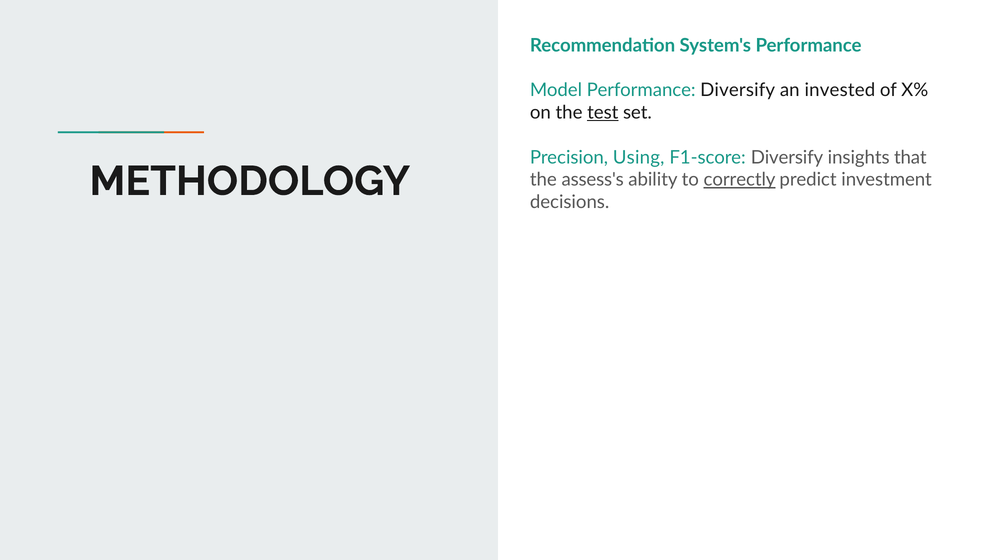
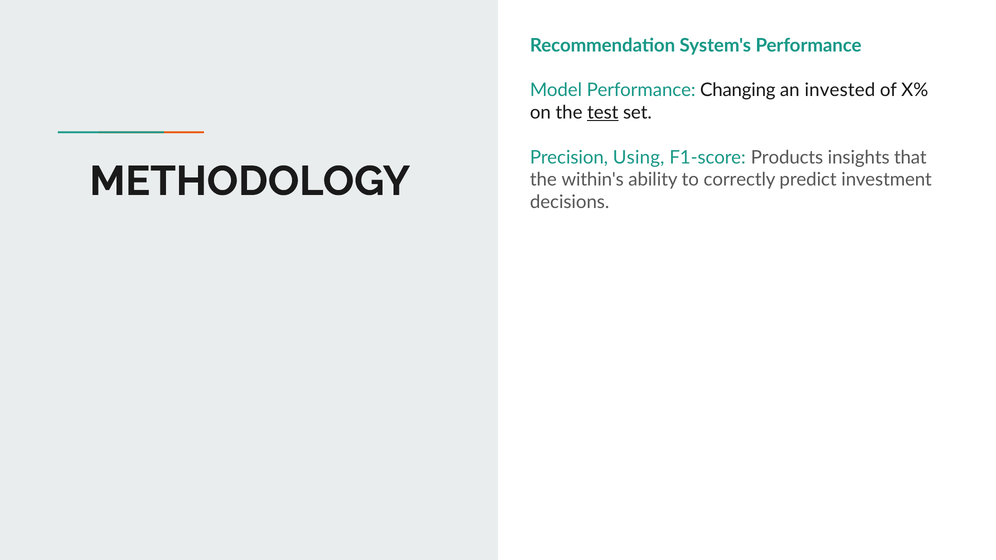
Performance Diversify: Diversify -> Changing
F1-score Diversify: Diversify -> Products
assess's: assess's -> within's
correctly underline: present -> none
